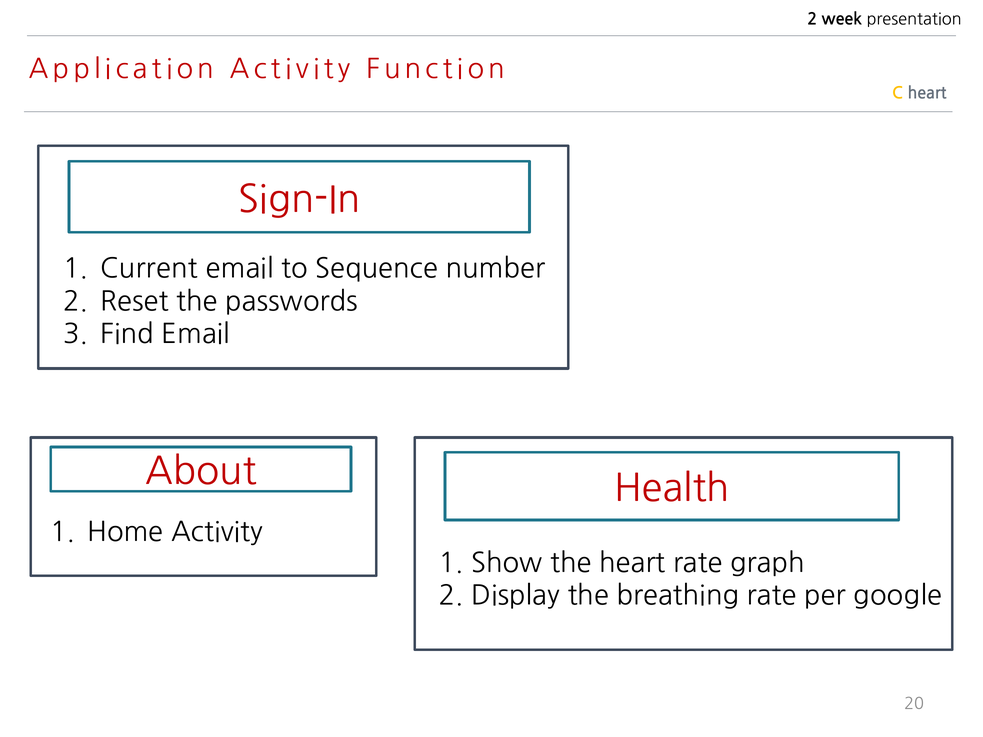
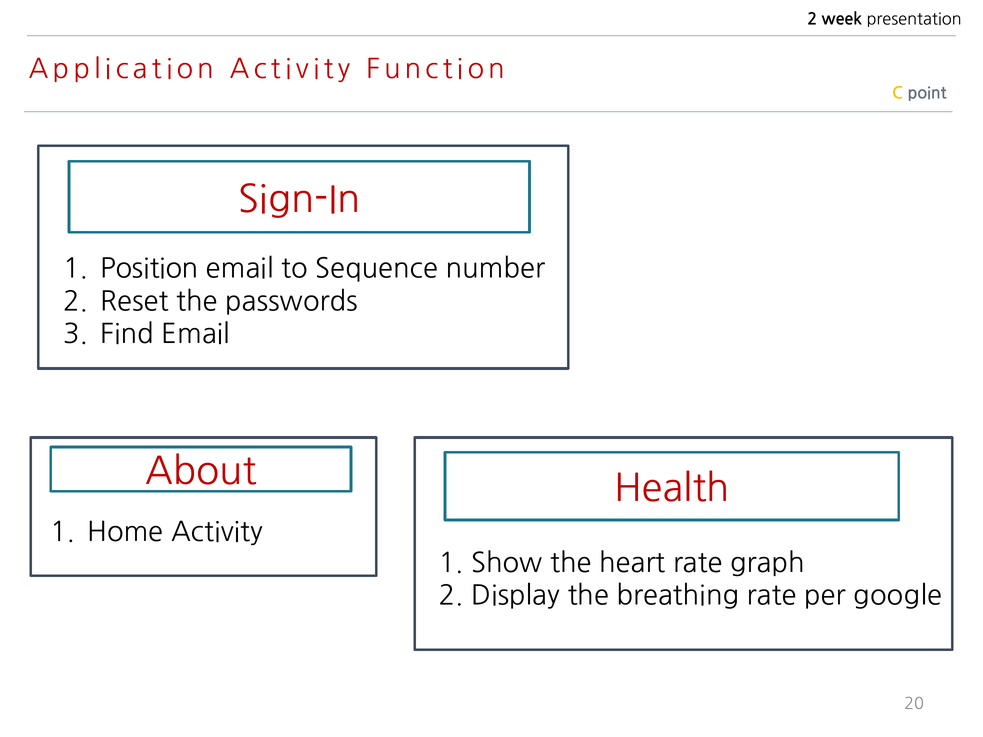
C heart: heart -> point
Current: Current -> Position
